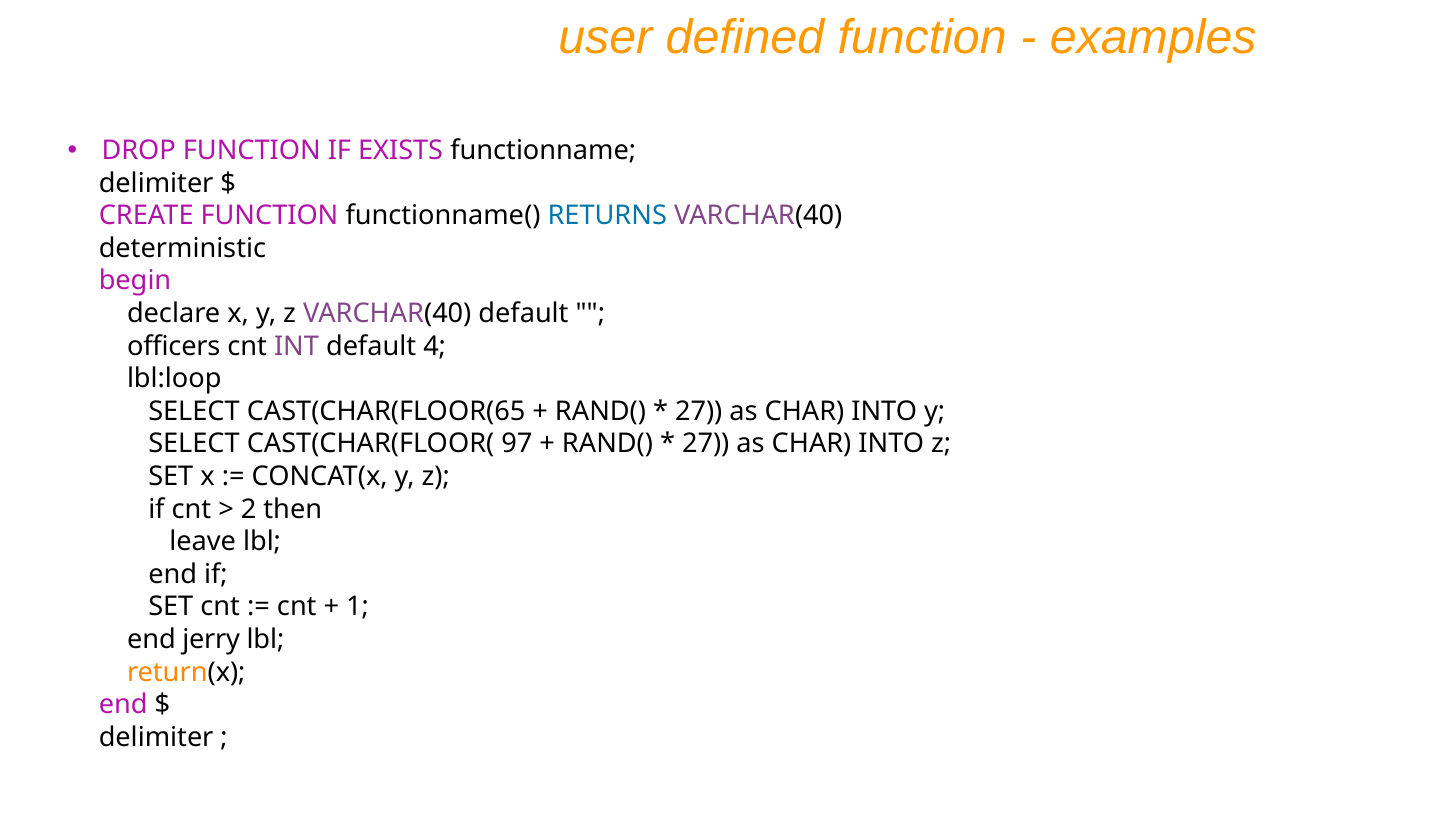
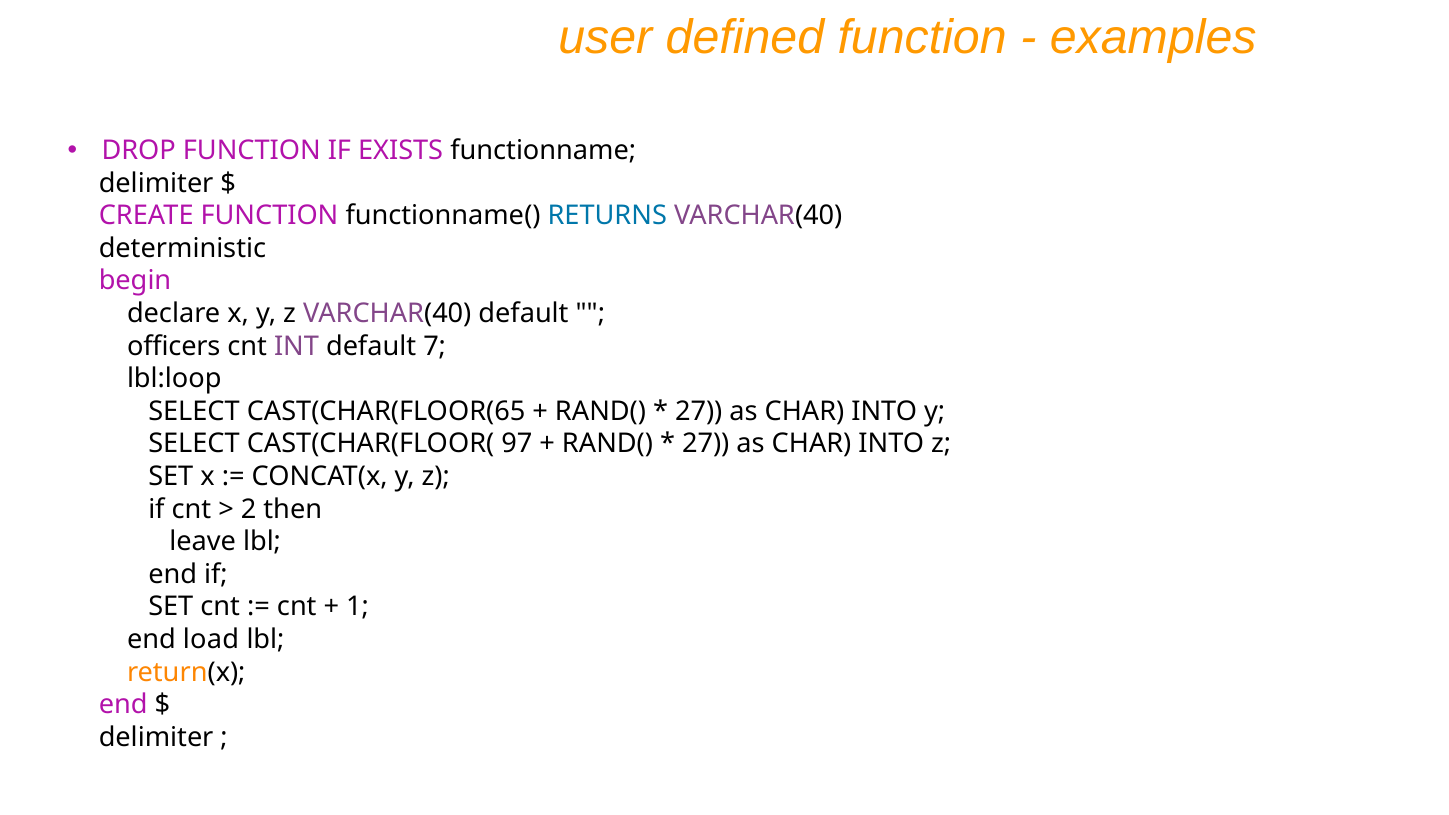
4: 4 -> 7
jerry: jerry -> load
